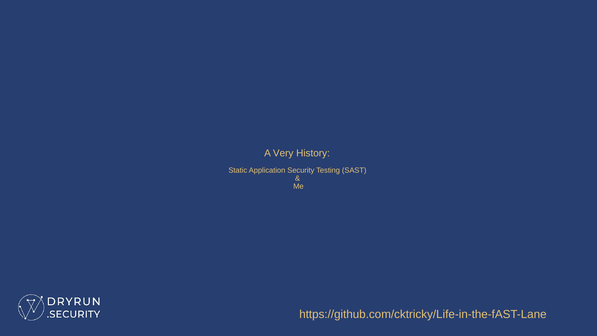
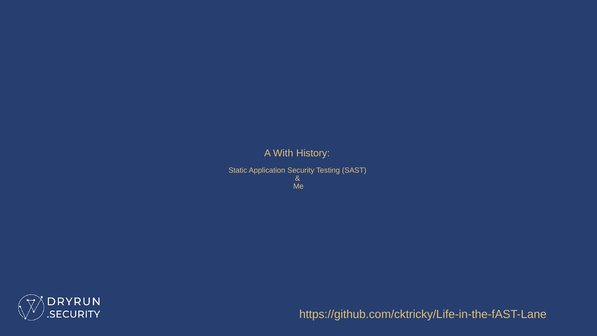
Very: Very -> With
